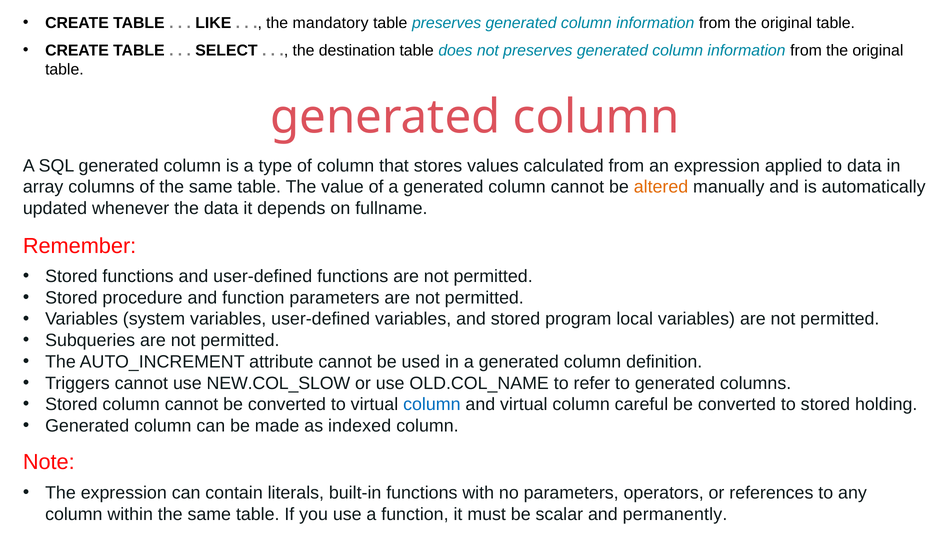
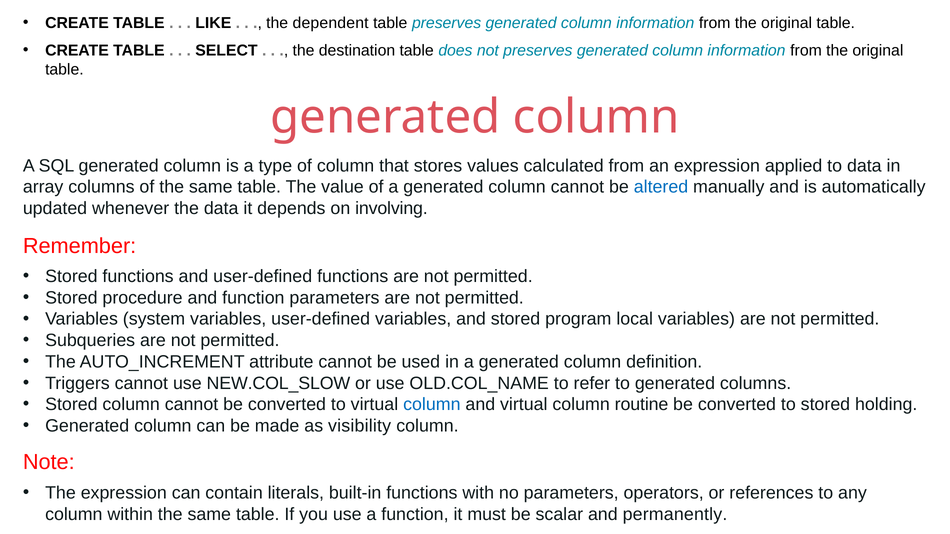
mandatory: mandatory -> dependent
altered colour: orange -> blue
fullname: fullname -> involving
careful: careful -> routine
indexed: indexed -> visibility
